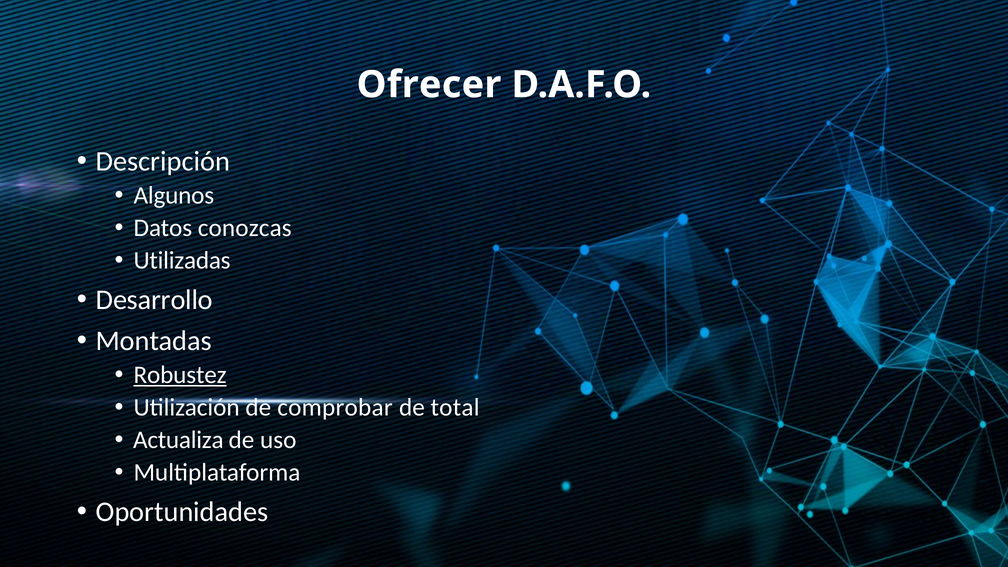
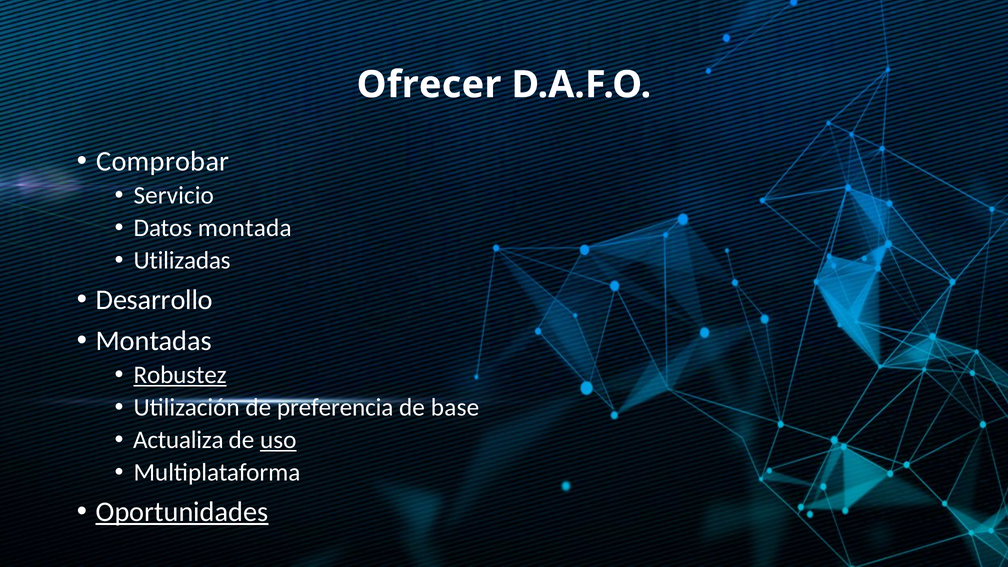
Descripción: Descripción -> Comprobar
Algunos: Algunos -> Servicio
conozcas: conozcas -> montada
comprobar: comprobar -> preferencia
total: total -> base
uso underline: none -> present
Oportunidades underline: none -> present
